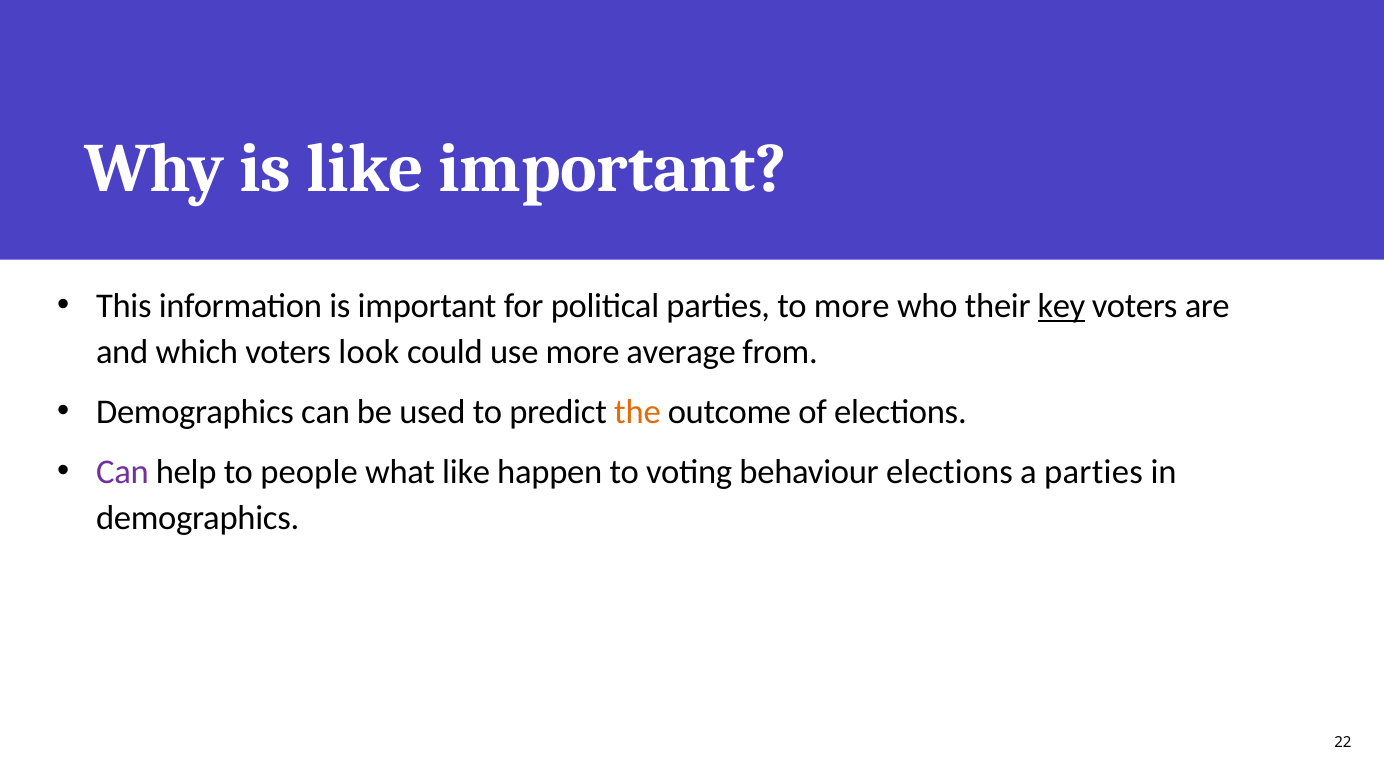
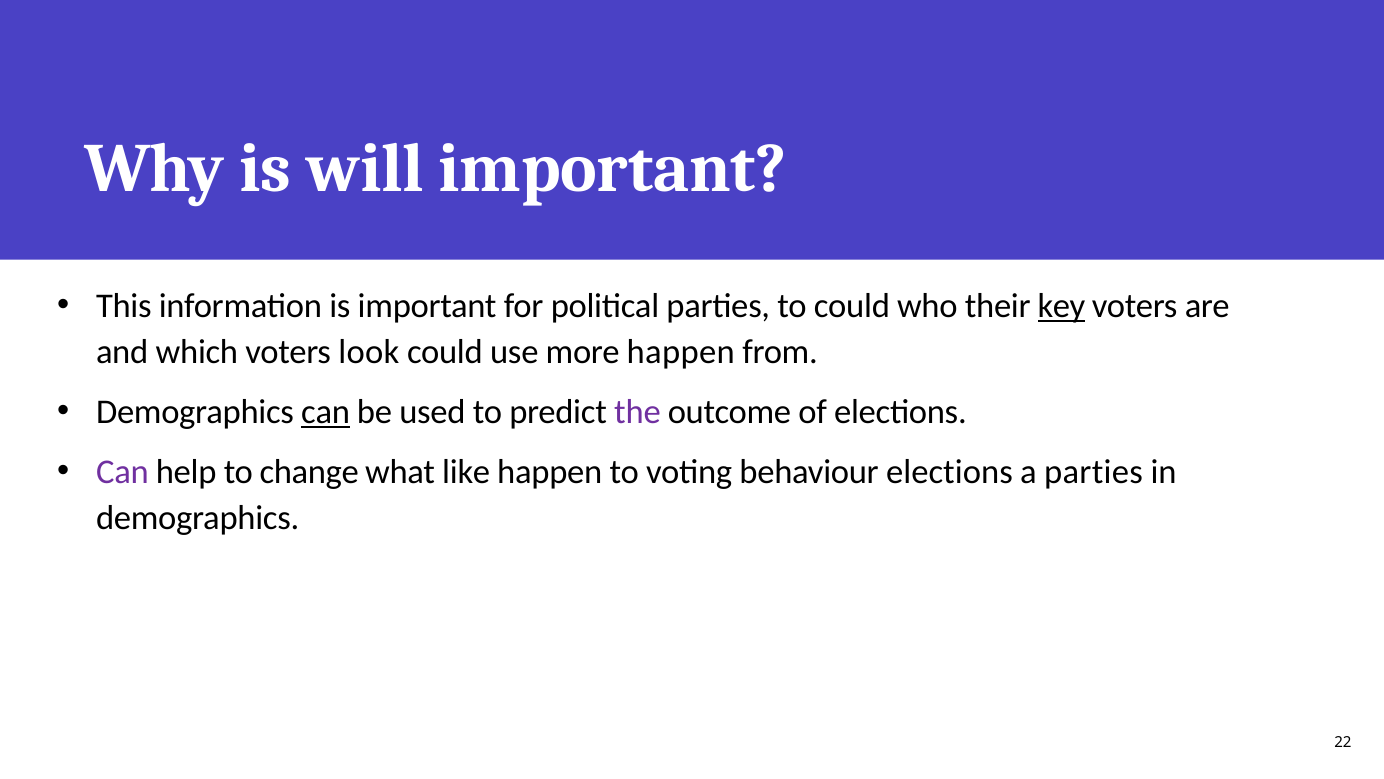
is like: like -> will
to more: more -> could
more average: average -> happen
can at (326, 412) underline: none -> present
the colour: orange -> purple
people: people -> change
